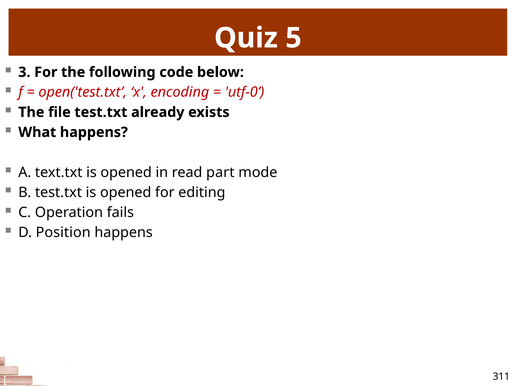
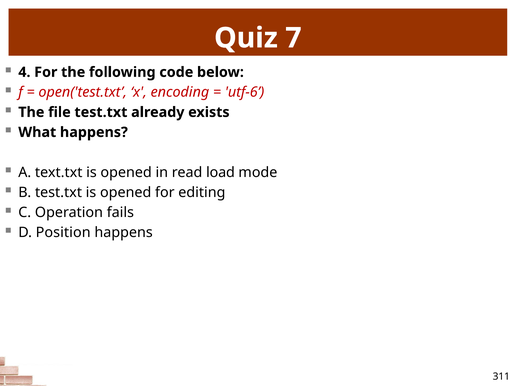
5: 5 -> 7
3: 3 -> 4
utf-0: utf-0 -> utf-6
part: part -> load
